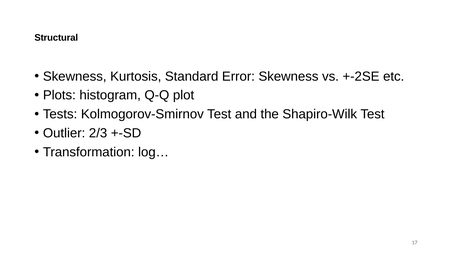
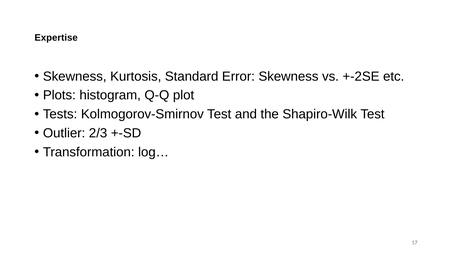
Structural: Structural -> Expertise
